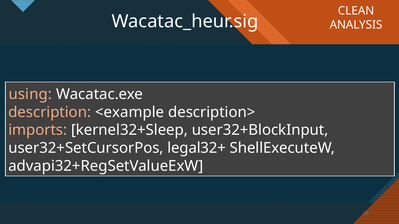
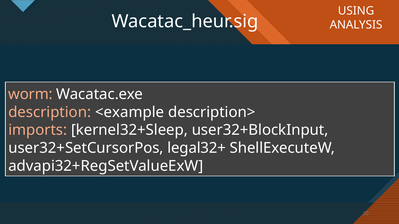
CLEAN: CLEAN -> USING
using: using -> worm
